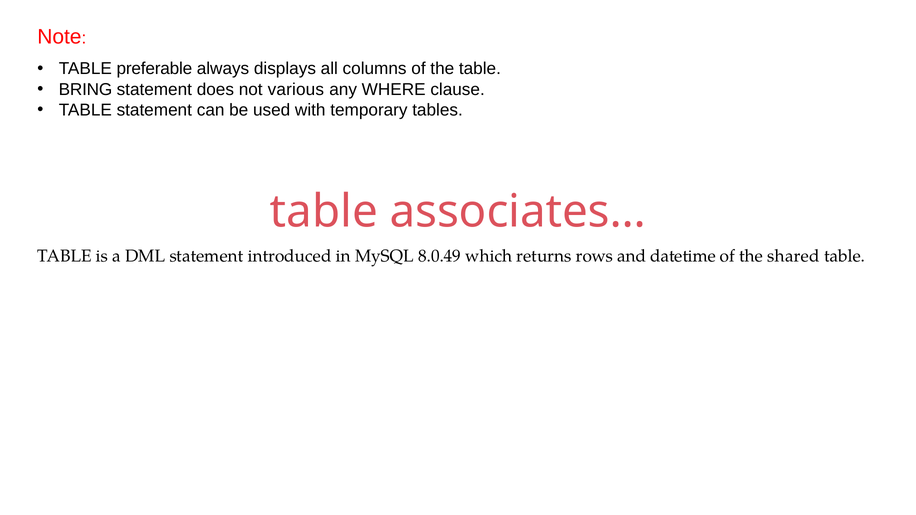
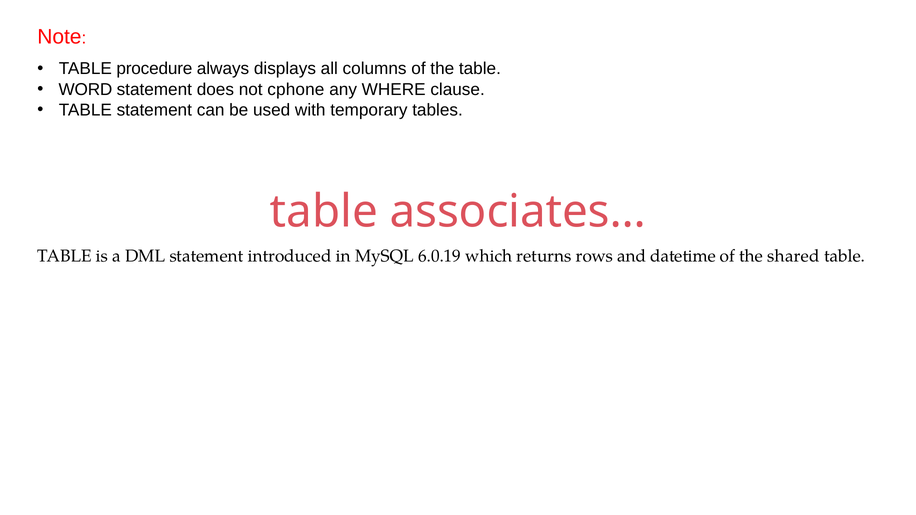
preferable: preferable -> procedure
BRING: BRING -> WORD
various: various -> cphone
8.0.49: 8.0.49 -> 6.0.19
